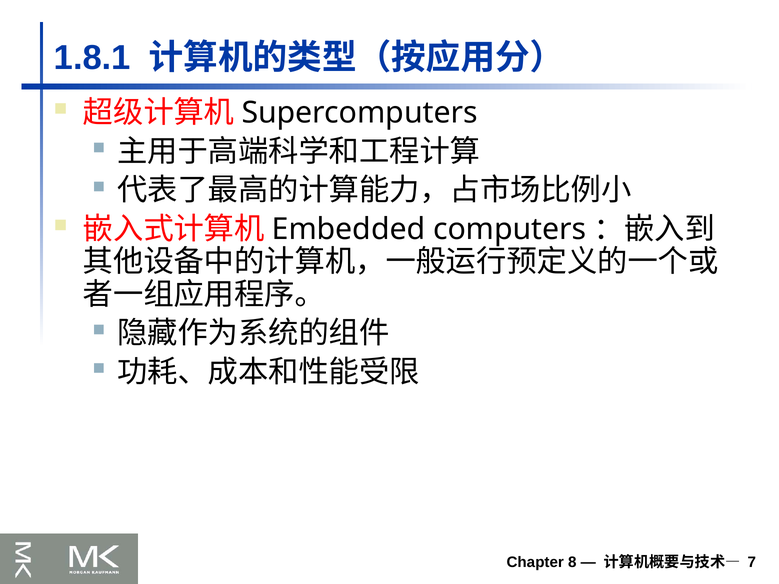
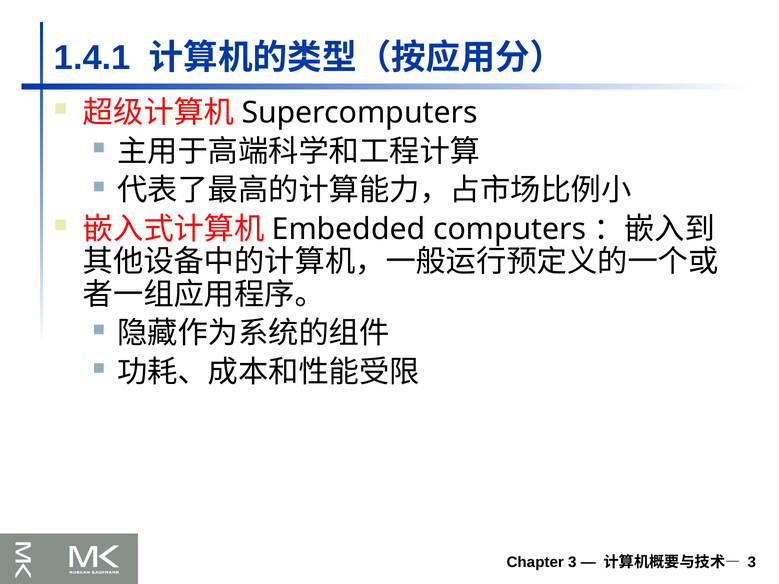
1.8.1: 1.8.1 -> 1.4.1
Chapter 8: 8 -> 3
7 at (752, 562): 7 -> 3
